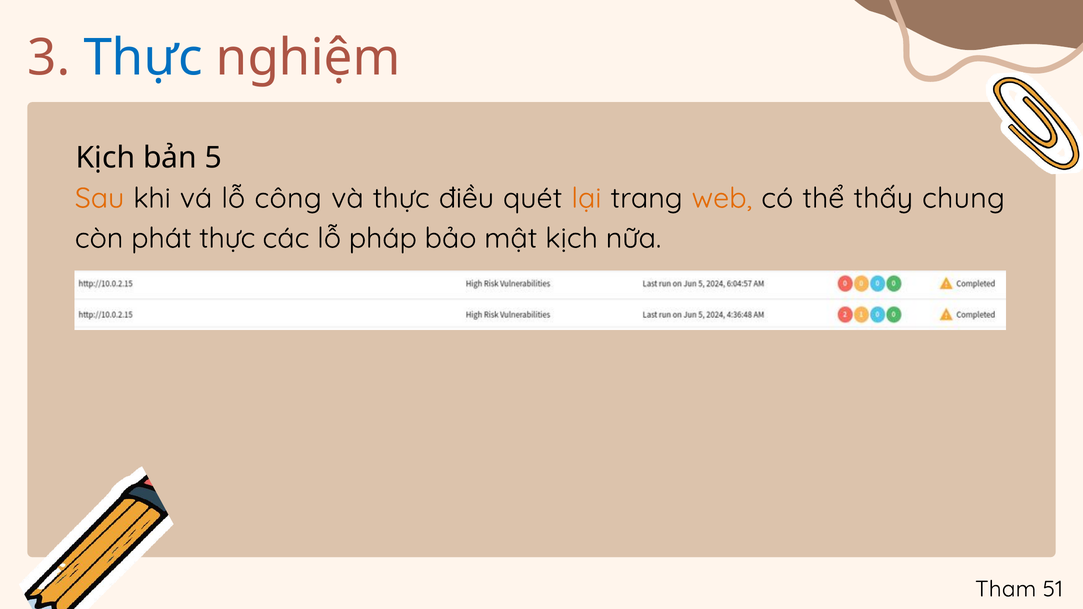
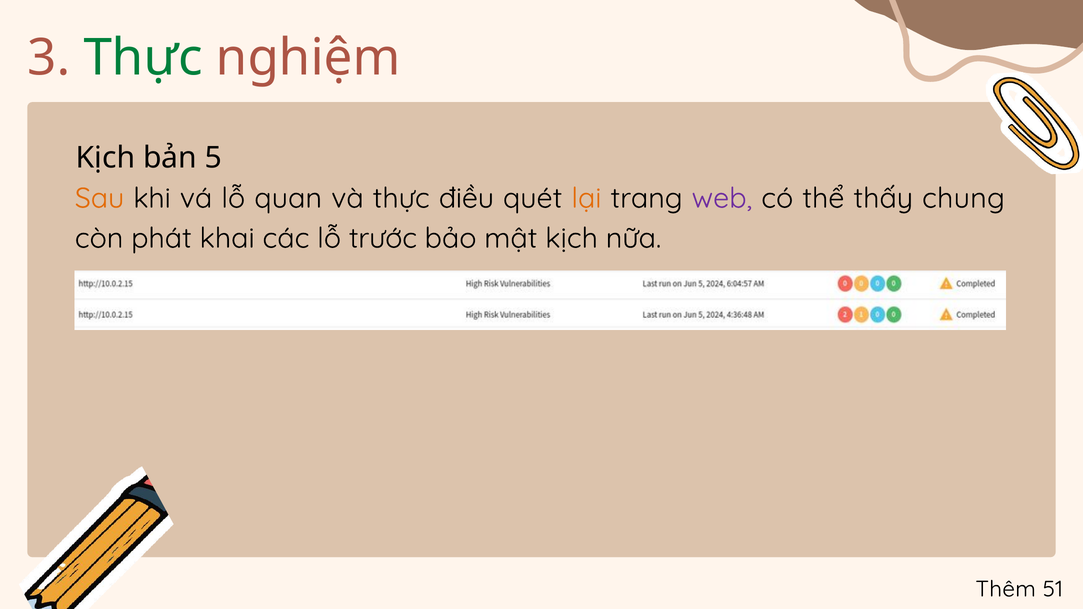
Thực at (143, 58) colour: blue -> green
công: công -> quan
web colour: orange -> purple
phát thực: thực -> khai
pháp: pháp -> trước
Tham: Tham -> Thêm
